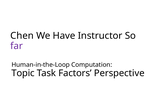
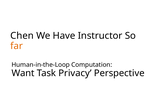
far colour: purple -> orange
Topic: Topic -> Want
Factors: Factors -> Privacy
